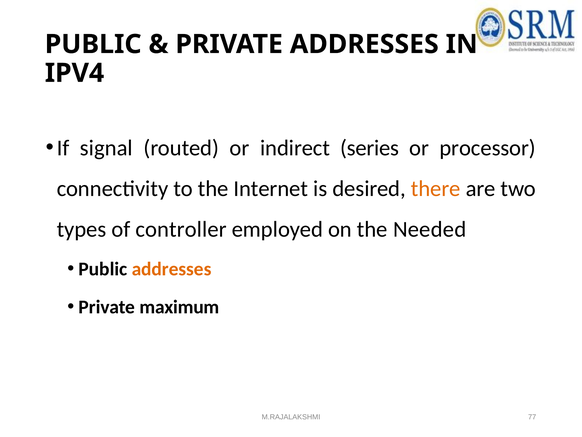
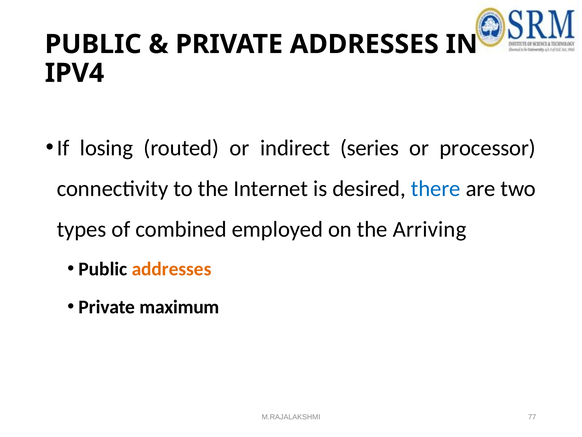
signal: signal -> losing
there colour: orange -> blue
controller: controller -> combined
Needed: Needed -> Arriving
